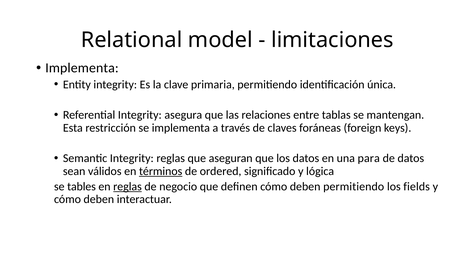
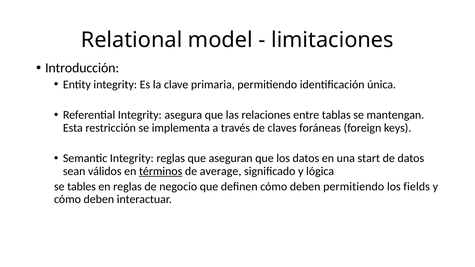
Implementa at (82, 68): Implementa -> Introducción
para: para -> start
ordered: ordered -> average
reglas at (128, 187) underline: present -> none
